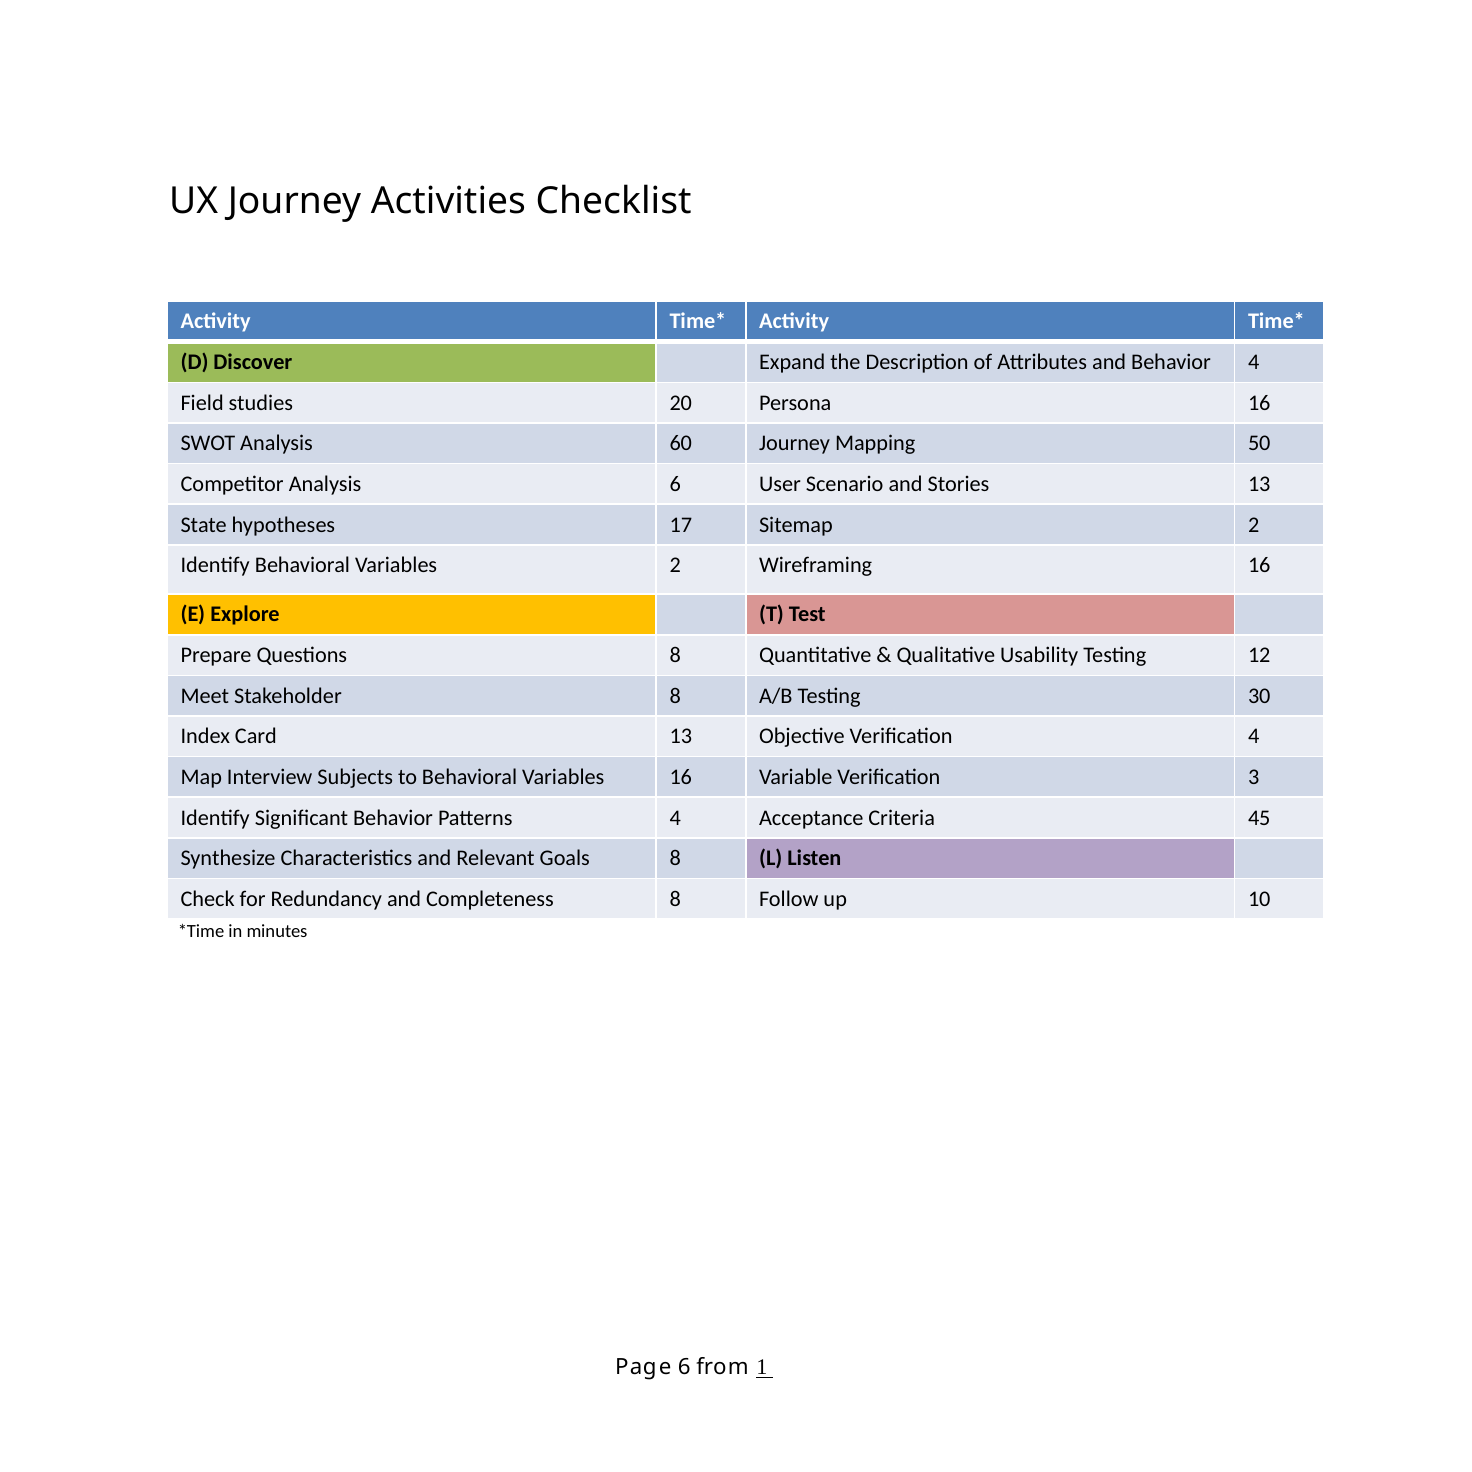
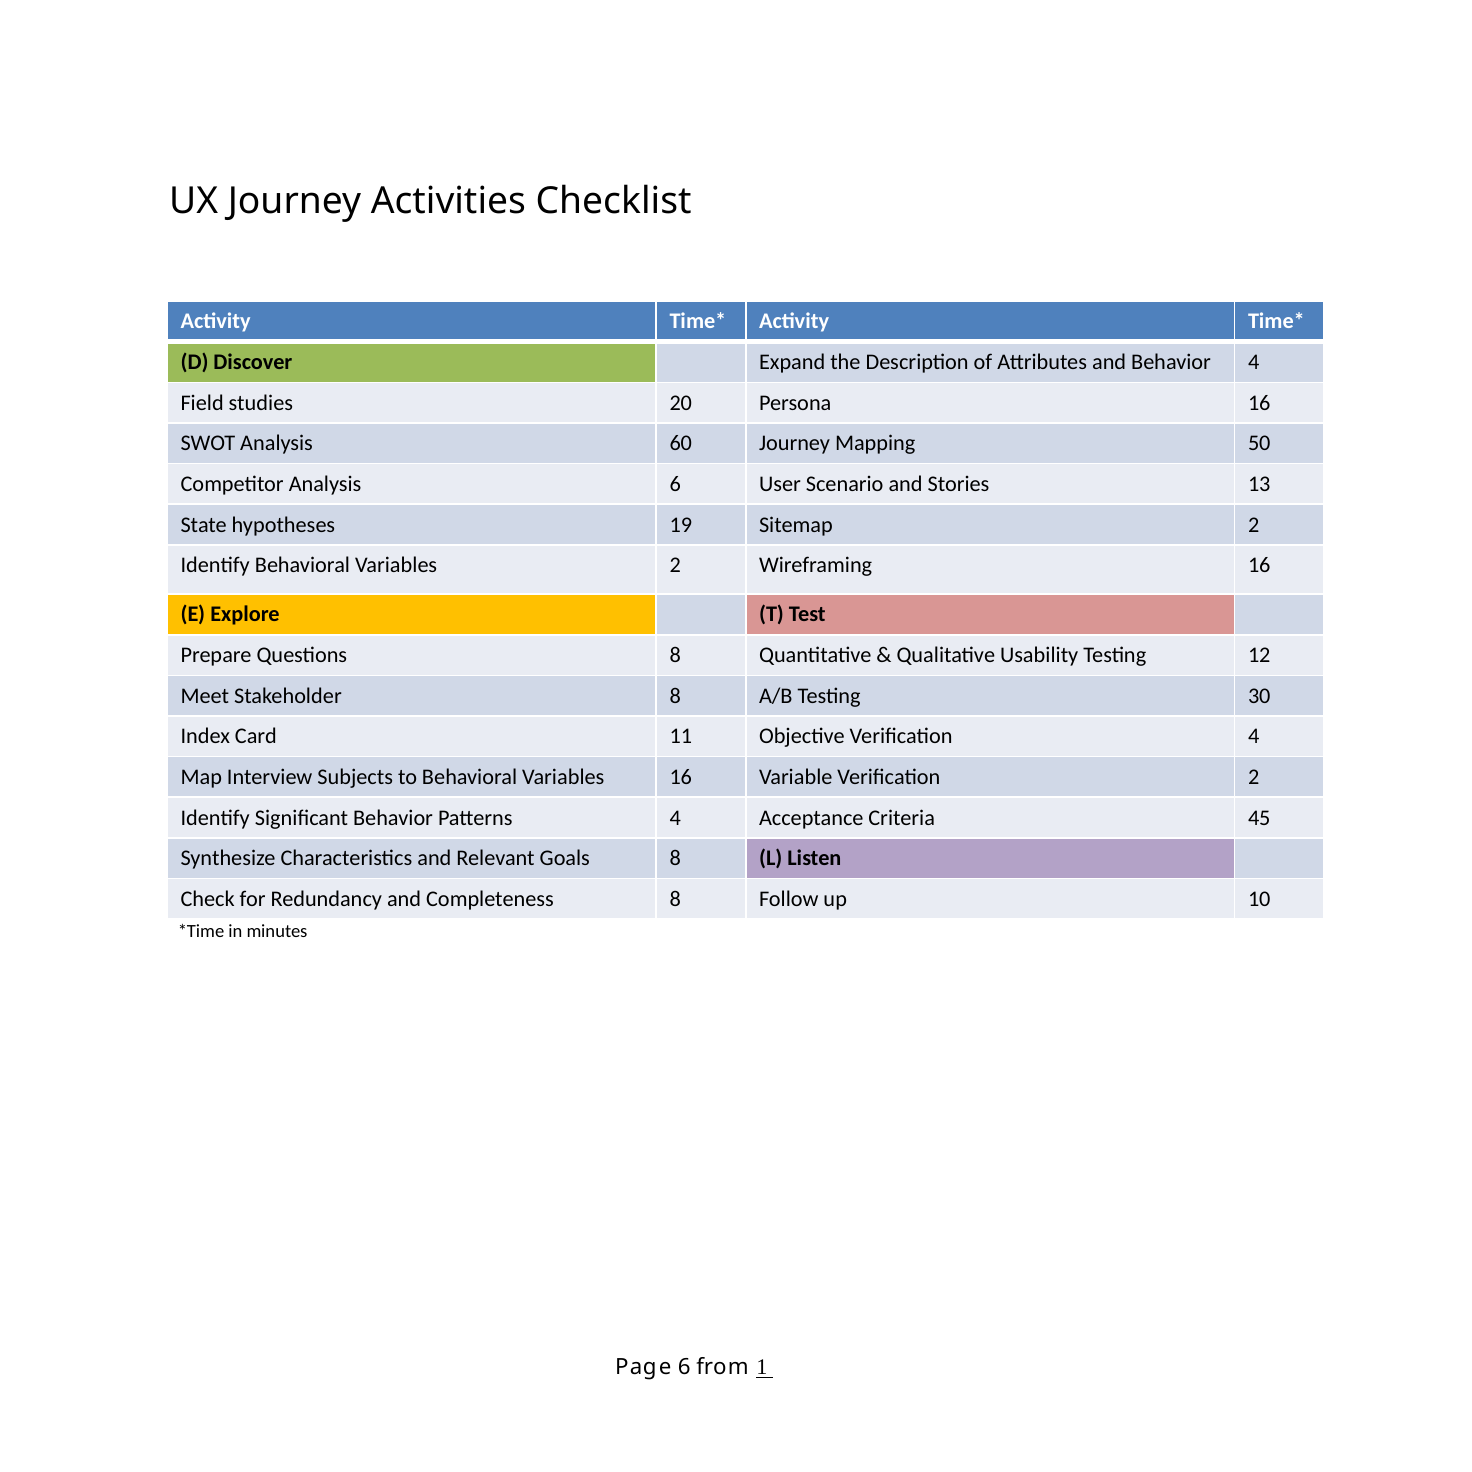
17: 17 -> 19
Card 13: 13 -> 11
Verification 3: 3 -> 2
